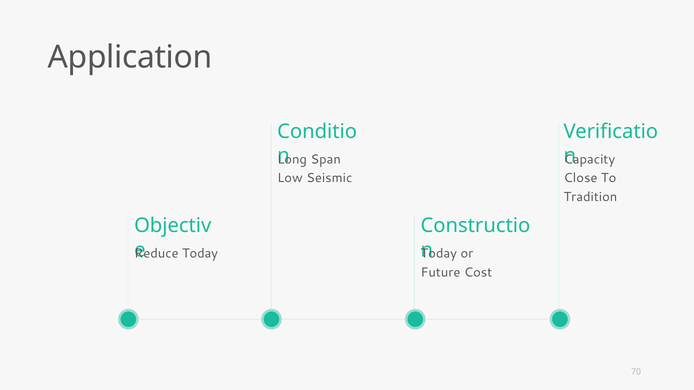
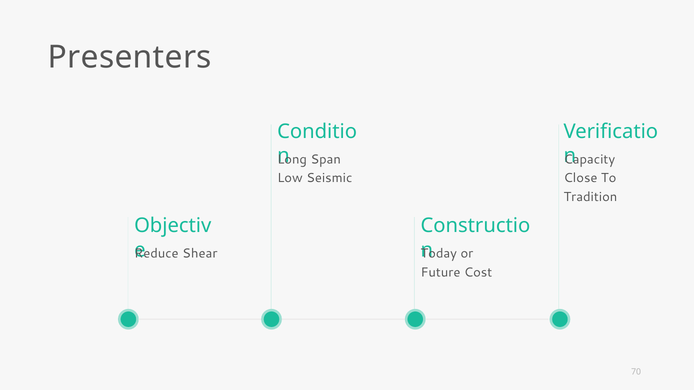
Application: Application -> Presenters
Today at (200, 254): Today -> Shear
